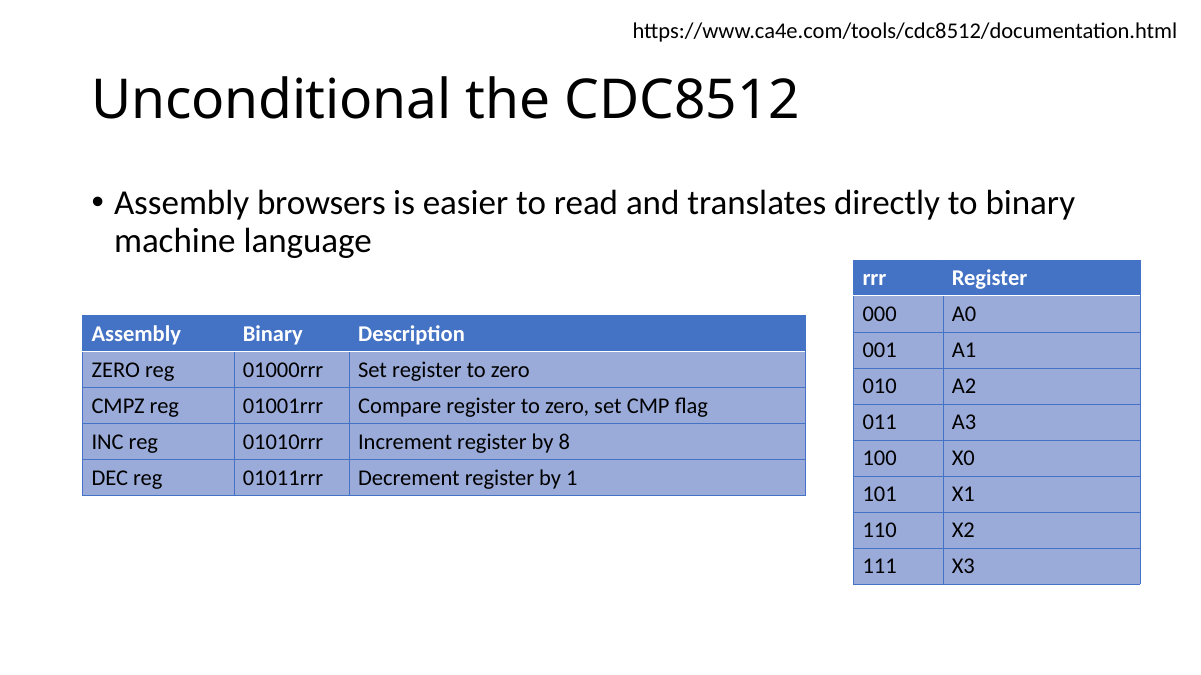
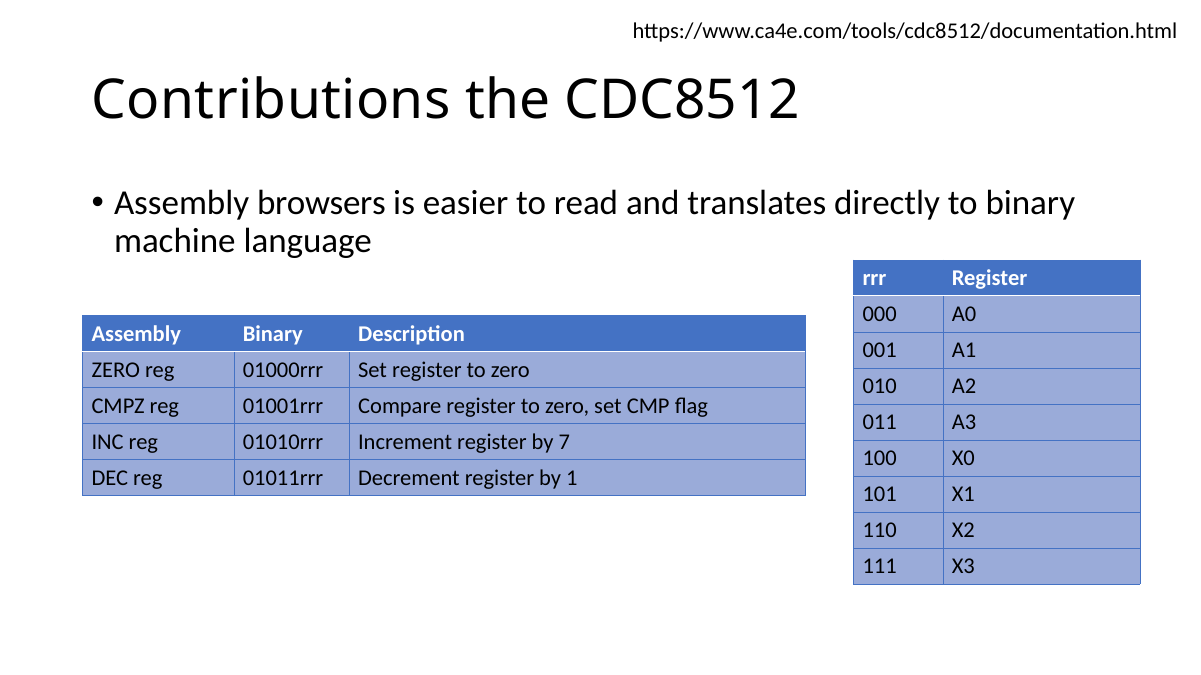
Unconditional: Unconditional -> Contributions
8: 8 -> 7
